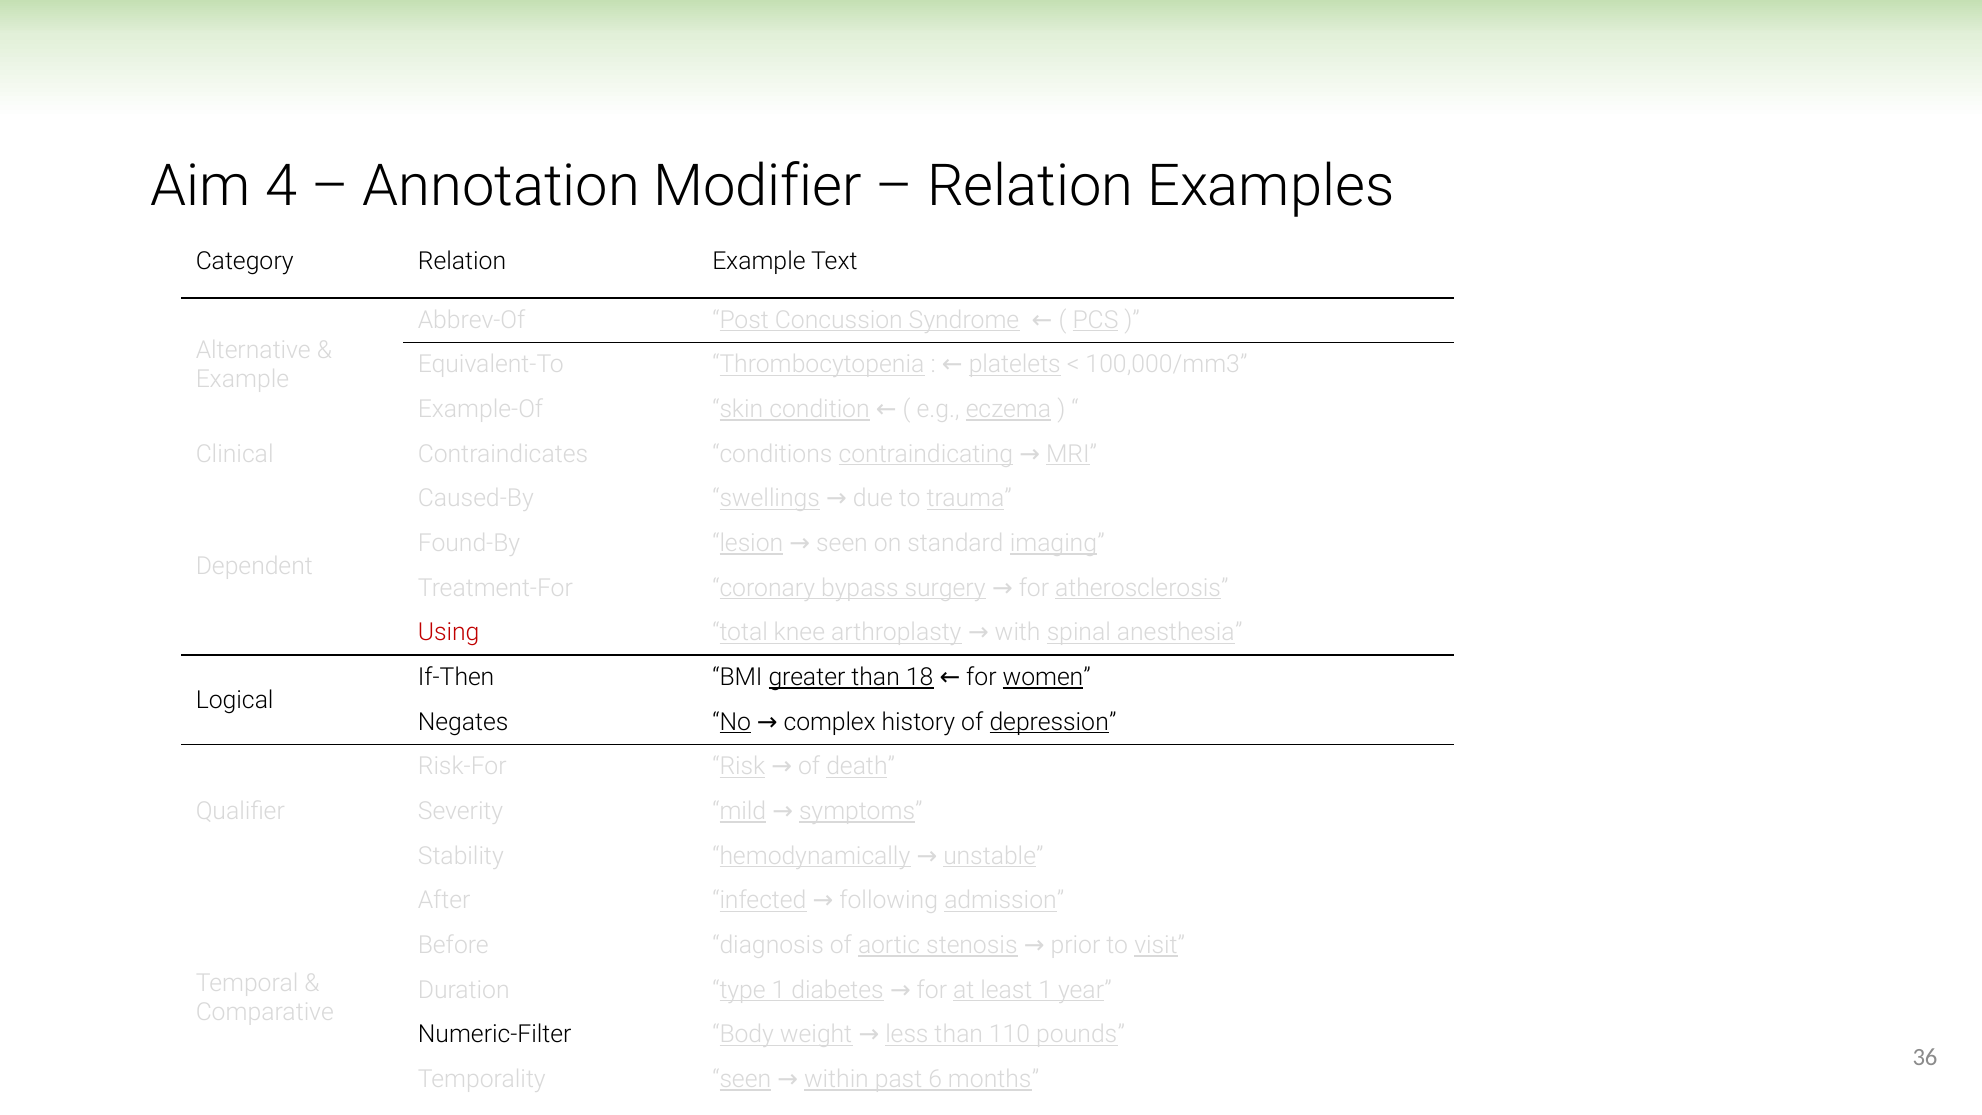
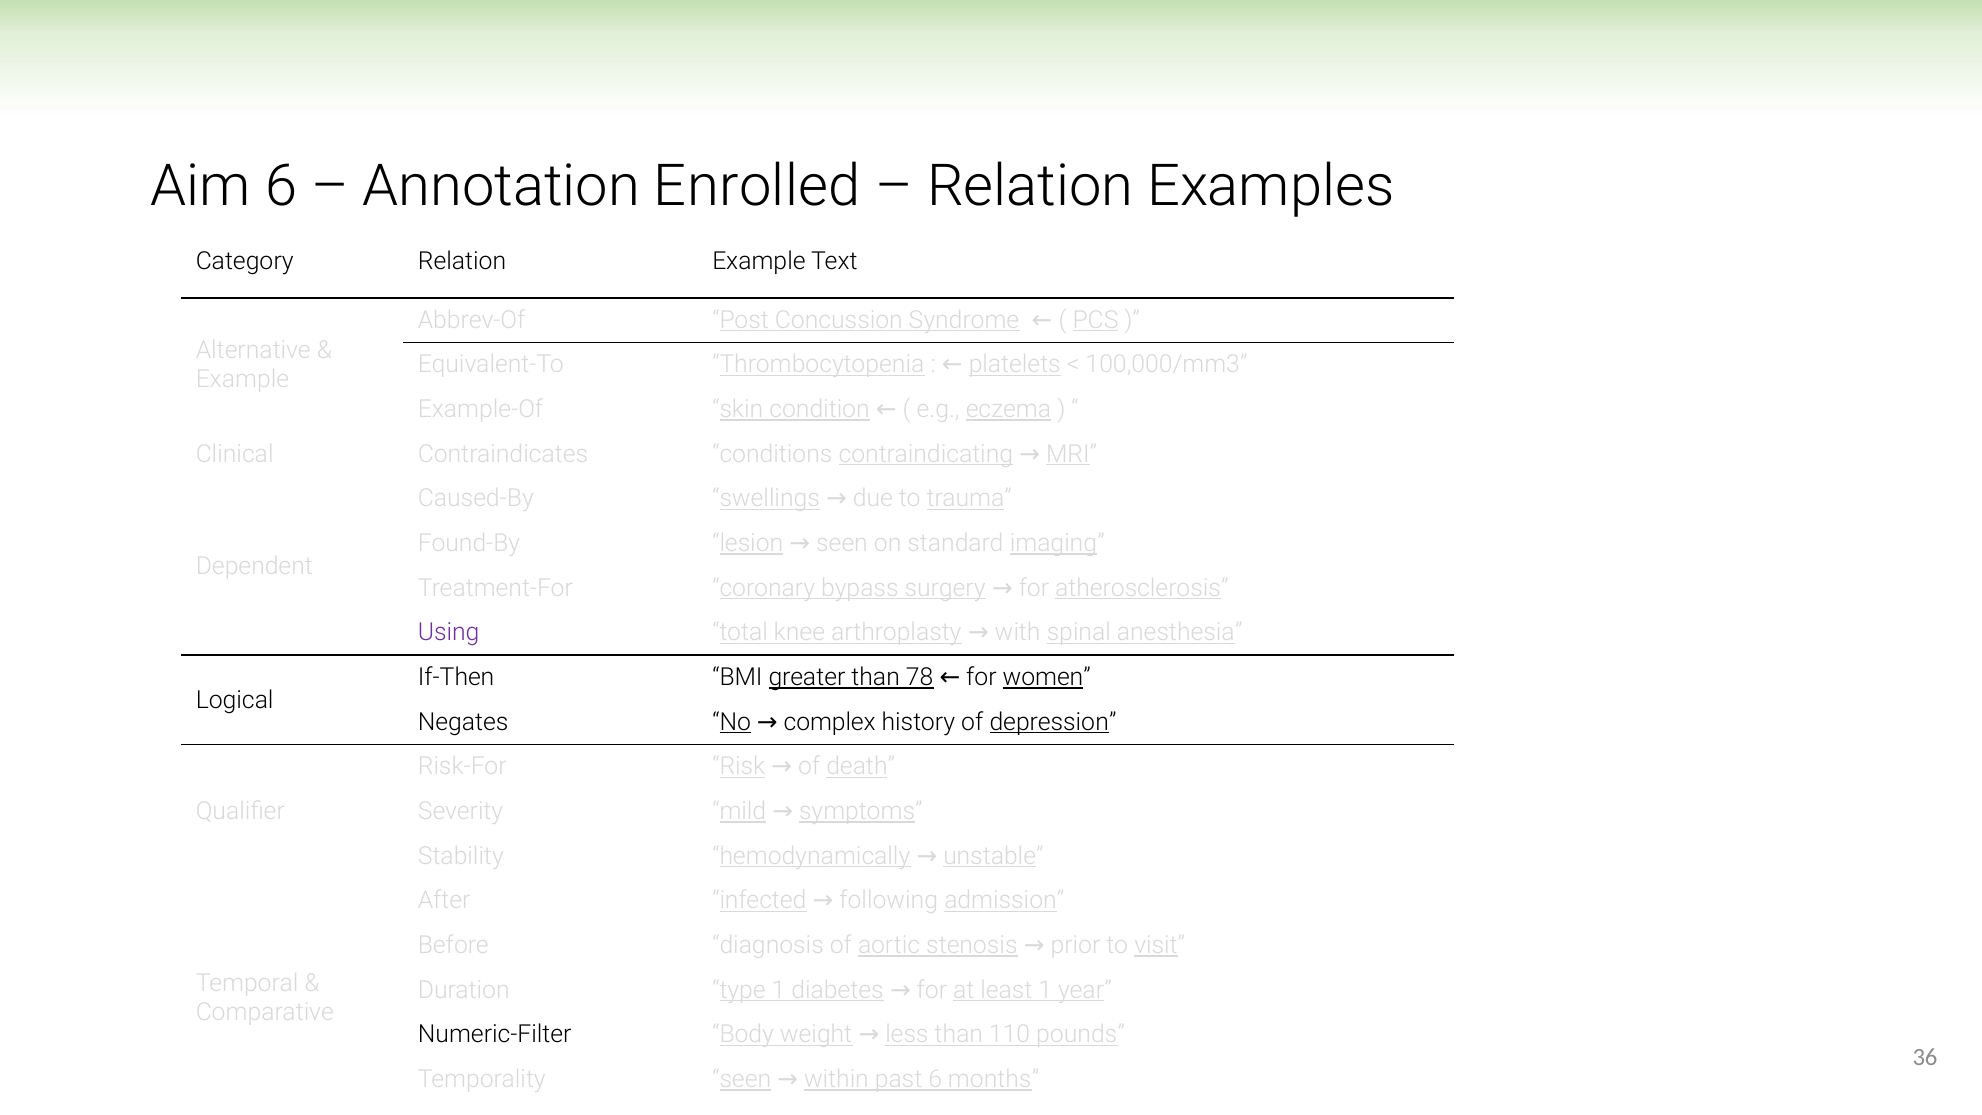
Aim 4: 4 -> 6
Modifier: Modifier -> Enrolled
Using colour: red -> purple
18: 18 -> 78
